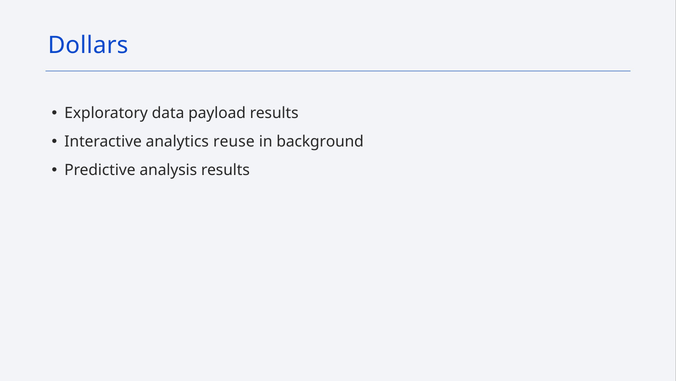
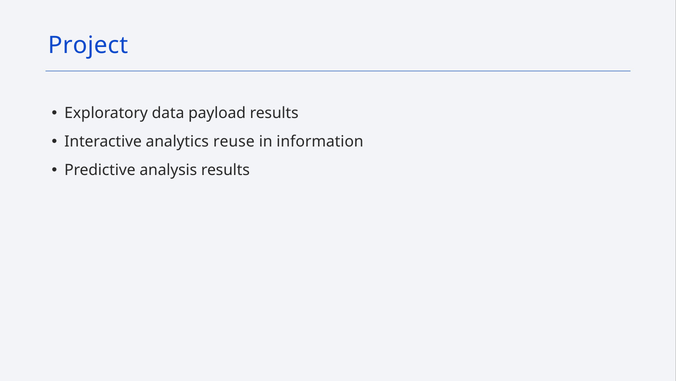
Dollars: Dollars -> Project
background: background -> information
